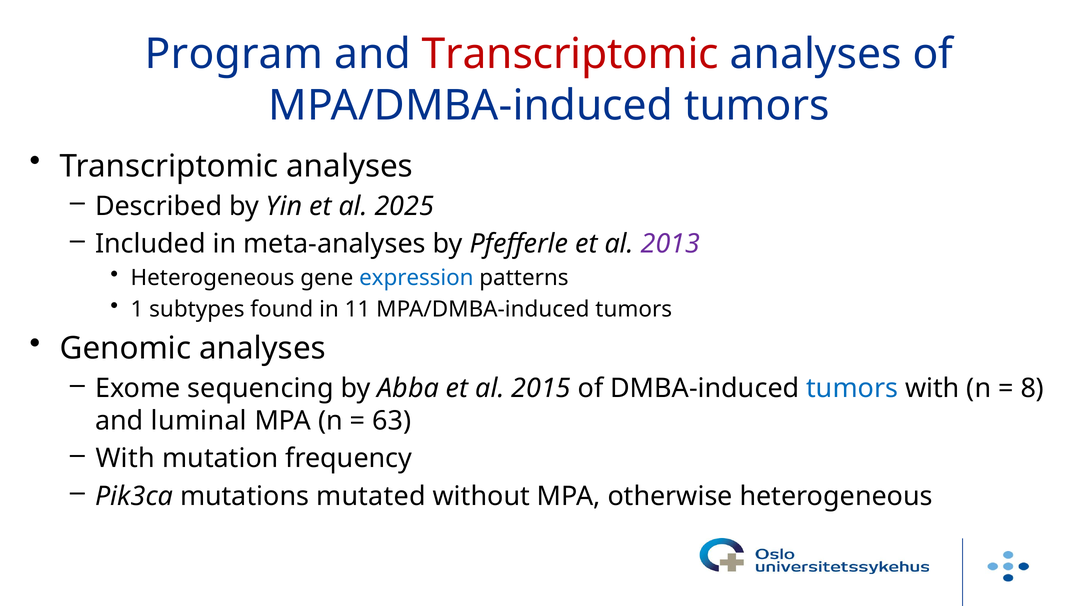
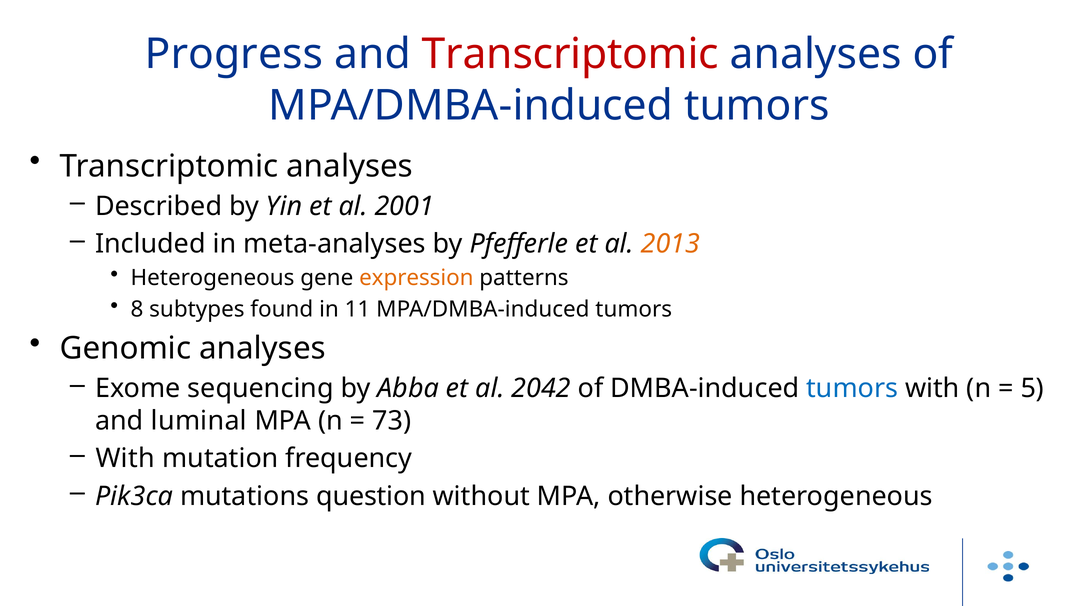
Program: Program -> Progress
2025: 2025 -> 2001
2013 colour: purple -> orange
expression colour: blue -> orange
1: 1 -> 8
2015: 2015 -> 2042
8: 8 -> 5
63: 63 -> 73
mutated: mutated -> question
